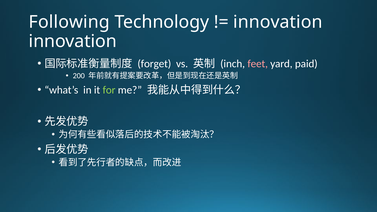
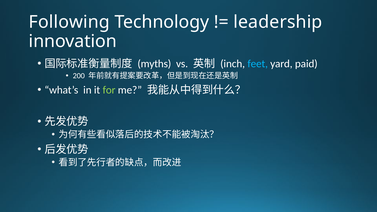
innovation at (278, 22): innovation -> leadership
forget: forget -> myths
feet colour: pink -> light blue
